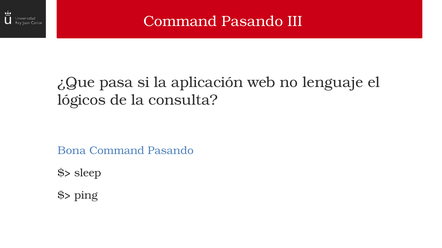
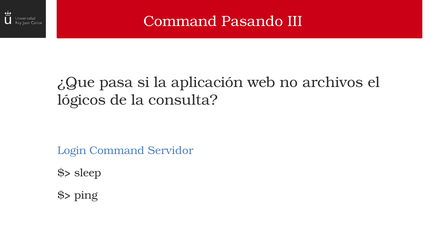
lenguaje: lenguaje -> archivos
Bona: Bona -> Login
Pasando at (171, 151): Pasando -> Servidor
